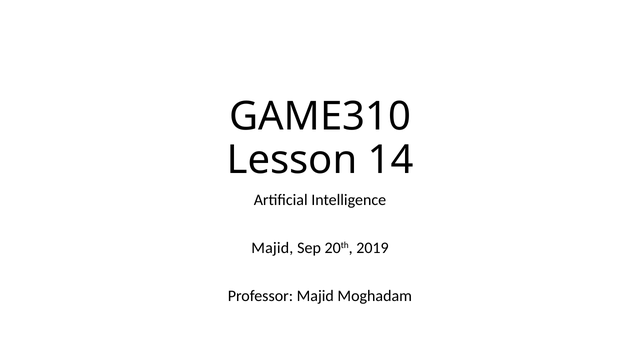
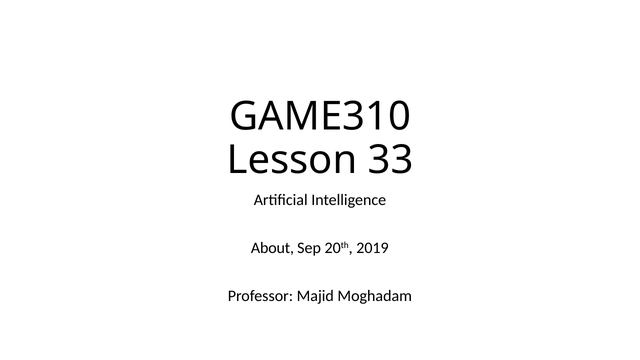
14: 14 -> 33
Majid at (272, 248): Majid -> About
